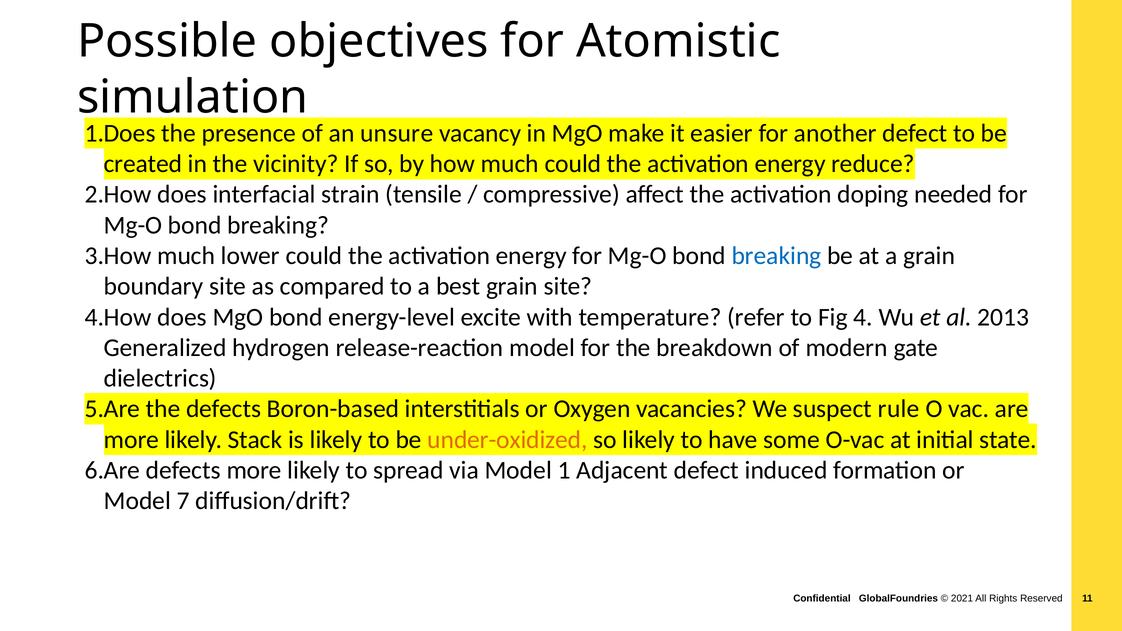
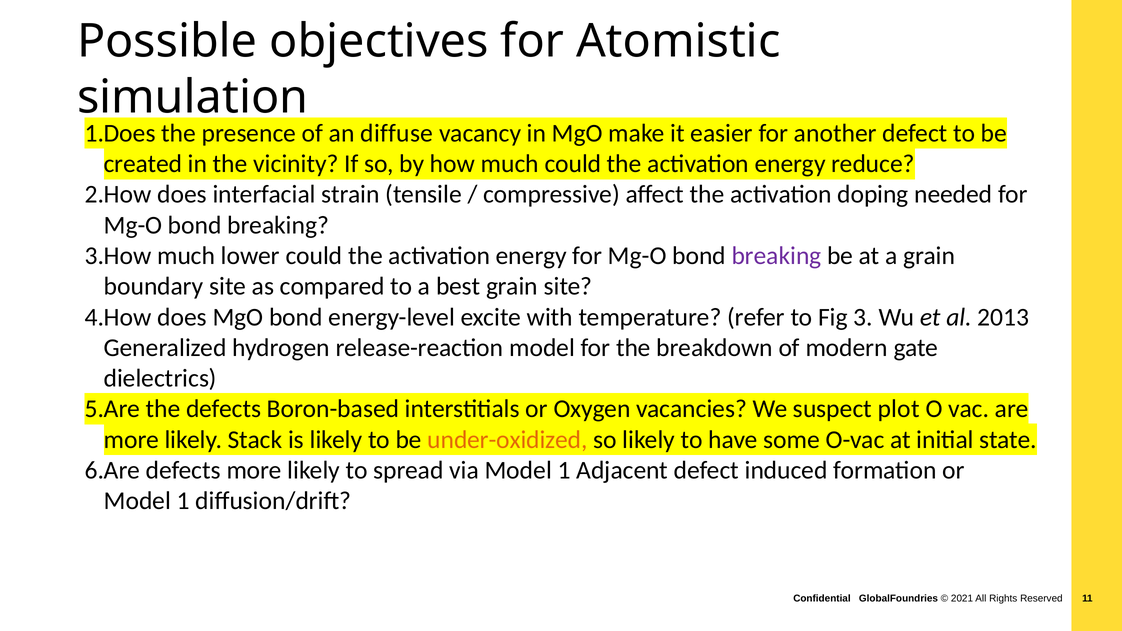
unsure: unsure -> diffuse
breaking at (777, 256) colour: blue -> purple
4: 4 -> 3
rule: rule -> plot
7 at (183, 501): 7 -> 1
